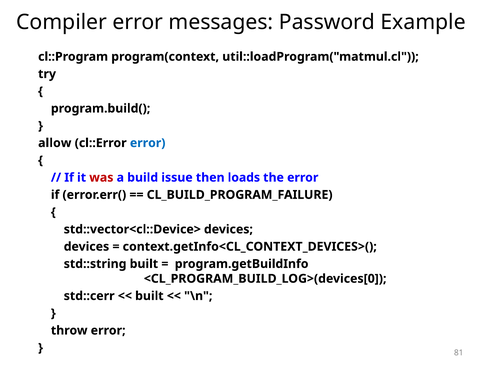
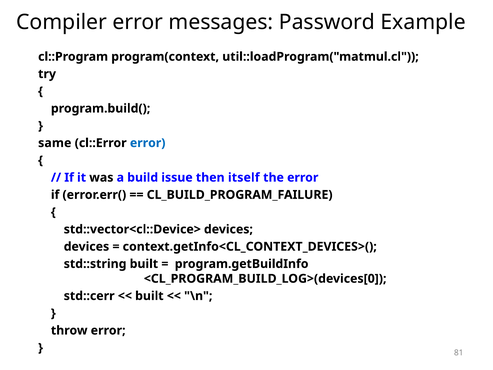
allow: allow -> same
was colour: red -> black
loads: loads -> itself
